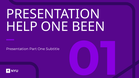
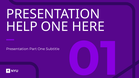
BEEN: BEEN -> HERE
